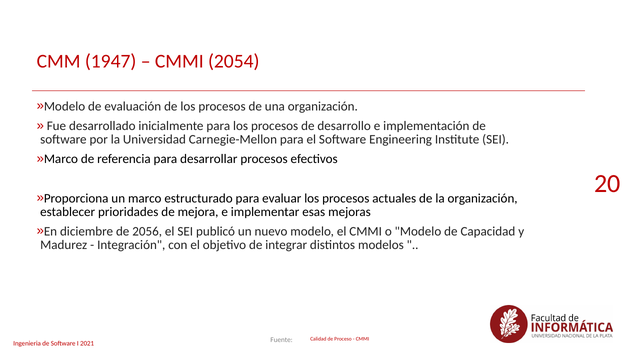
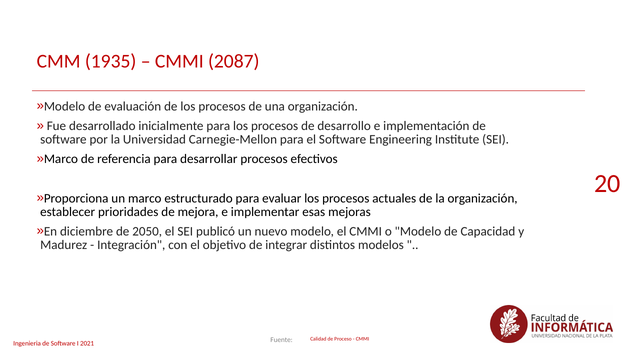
1947: 1947 -> 1935
2054: 2054 -> 2087
2056: 2056 -> 2050
